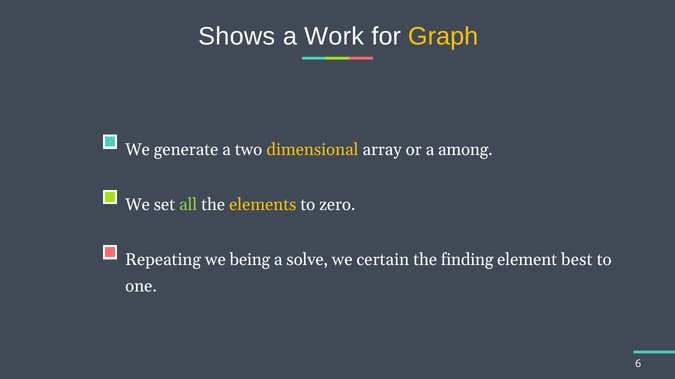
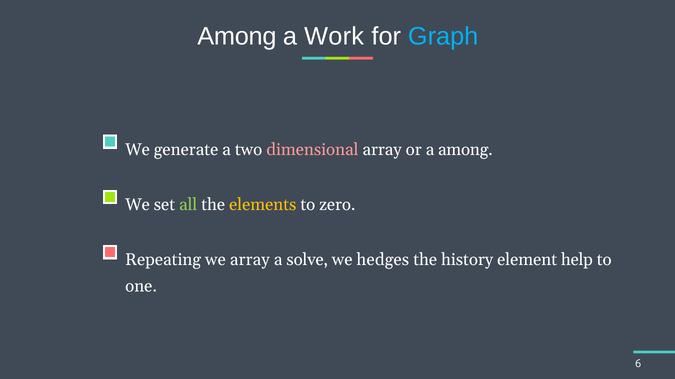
Shows at (237, 36): Shows -> Among
Graph colour: yellow -> light blue
dimensional colour: yellow -> pink
we being: being -> array
certain: certain -> hedges
finding: finding -> history
best: best -> help
